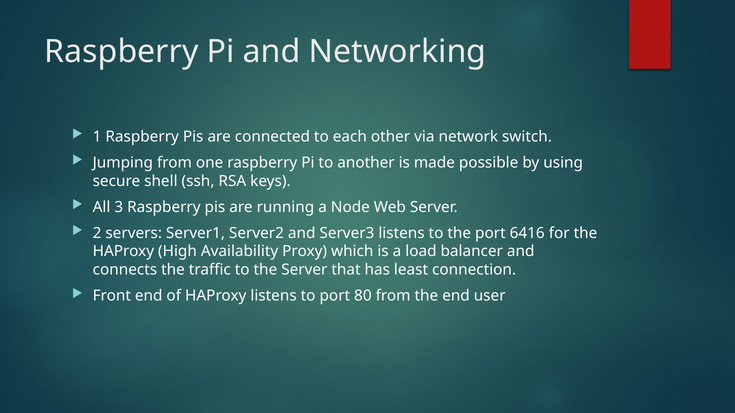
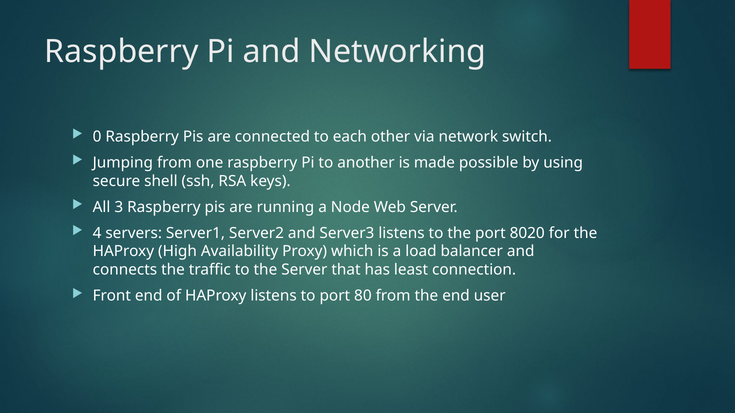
1: 1 -> 0
2: 2 -> 4
6416: 6416 -> 8020
